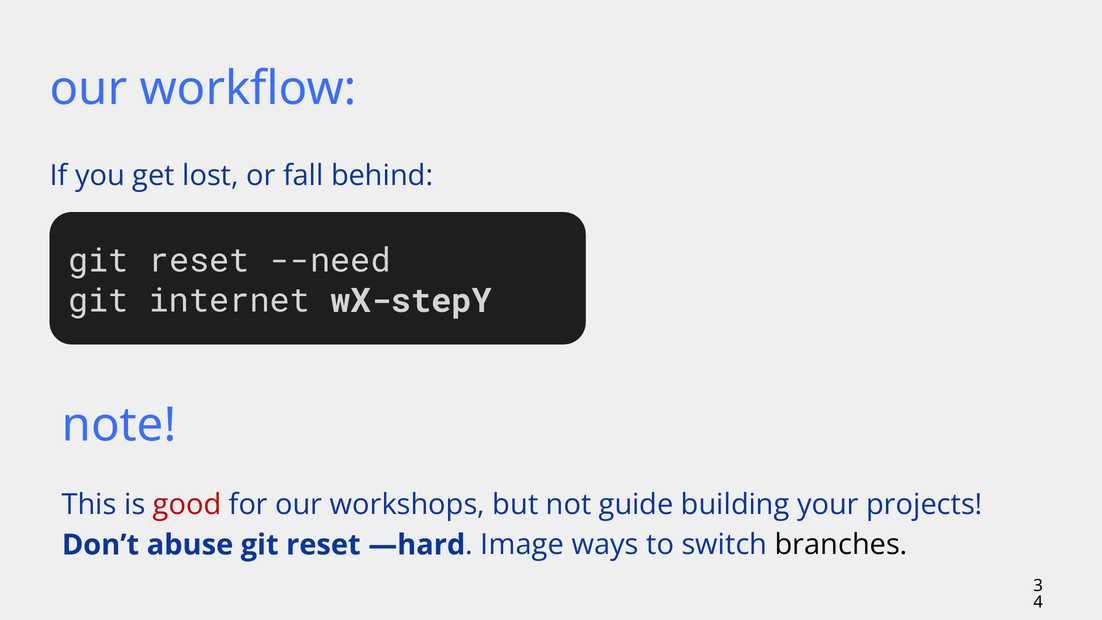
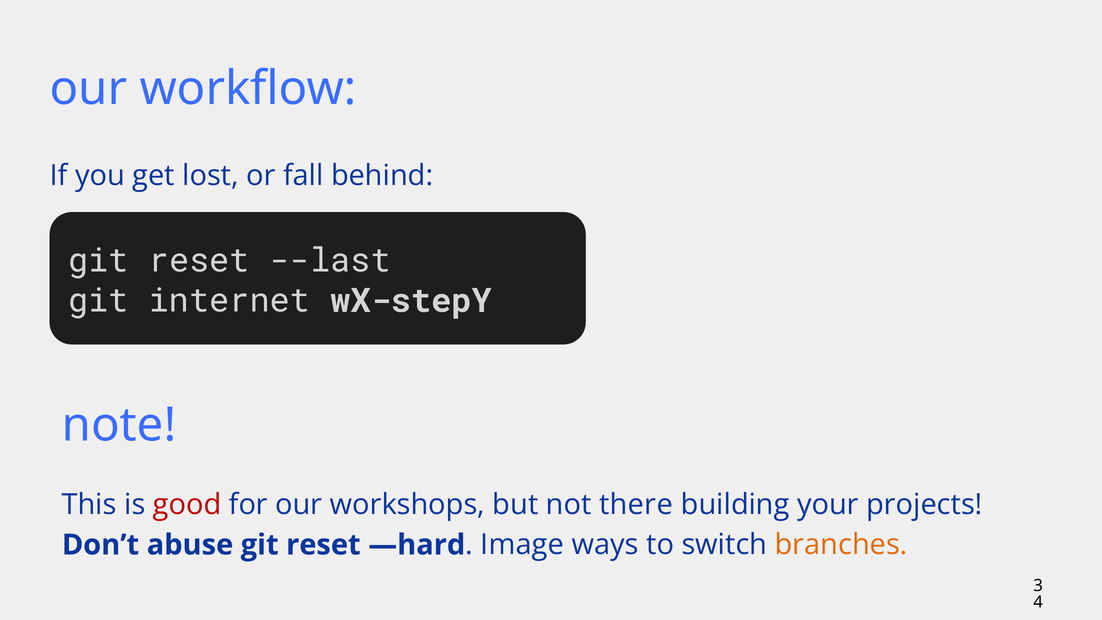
--need: --need -> --last
guide: guide -> there
branches colour: black -> orange
